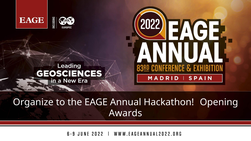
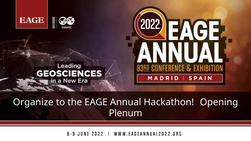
Awards: Awards -> Plenum
